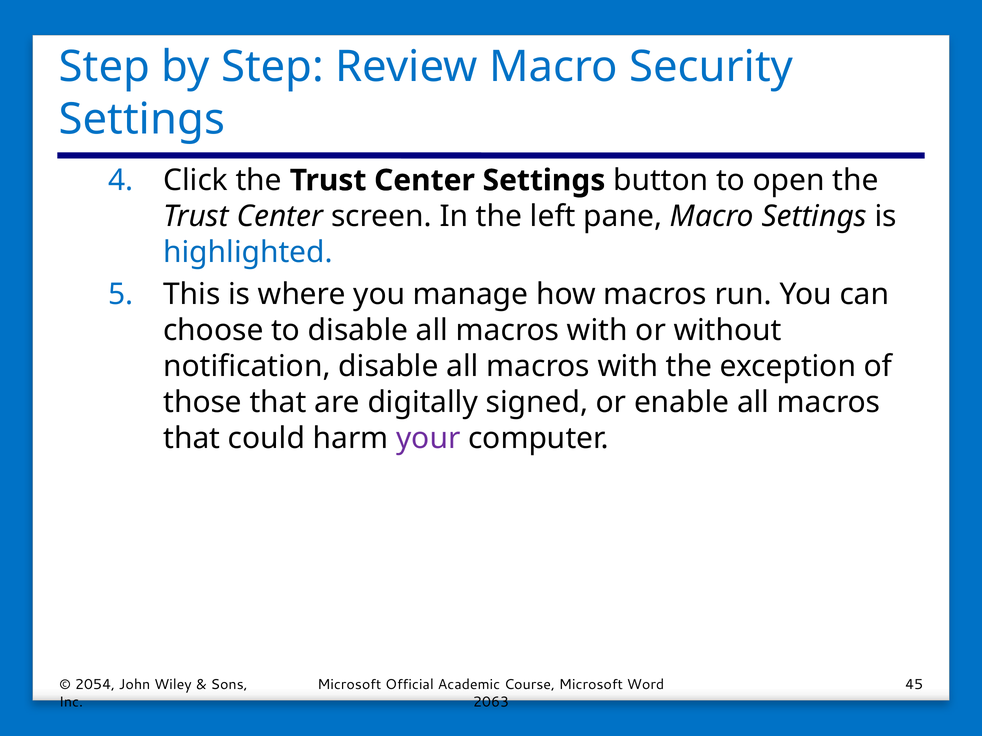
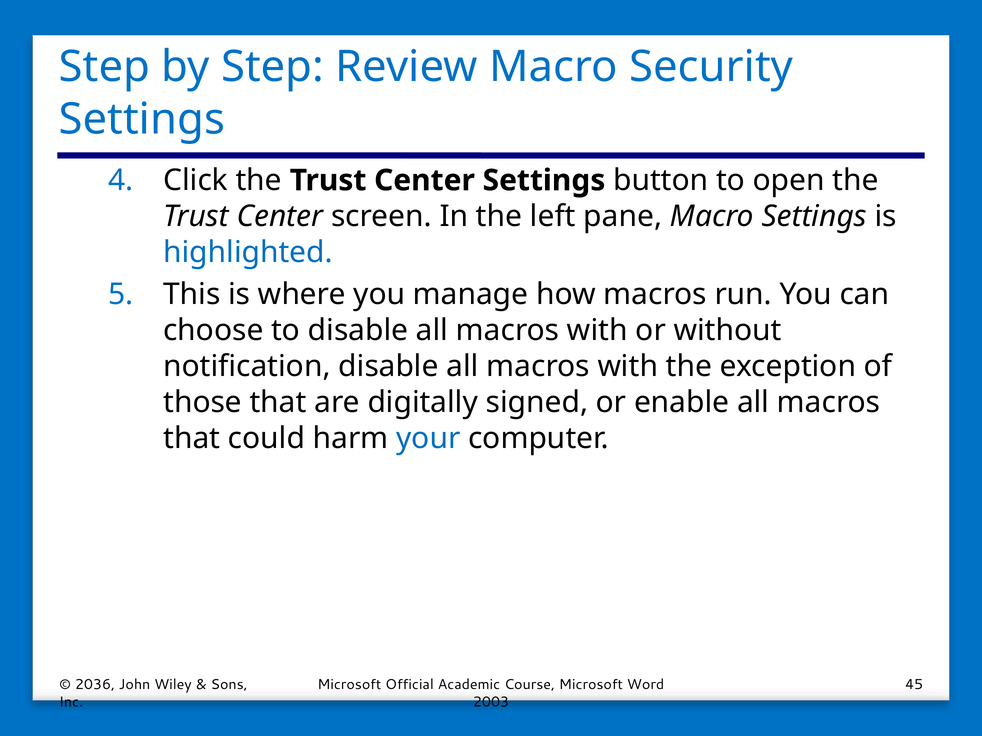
your colour: purple -> blue
2054: 2054 -> 2036
2063: 2063 -> 2003
